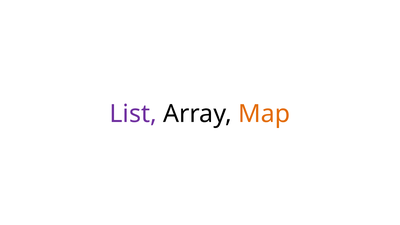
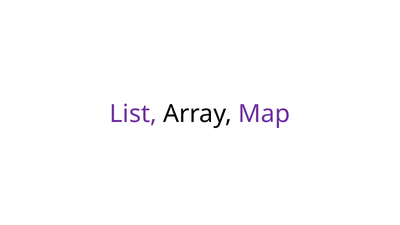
Map colour: orange -> purple
